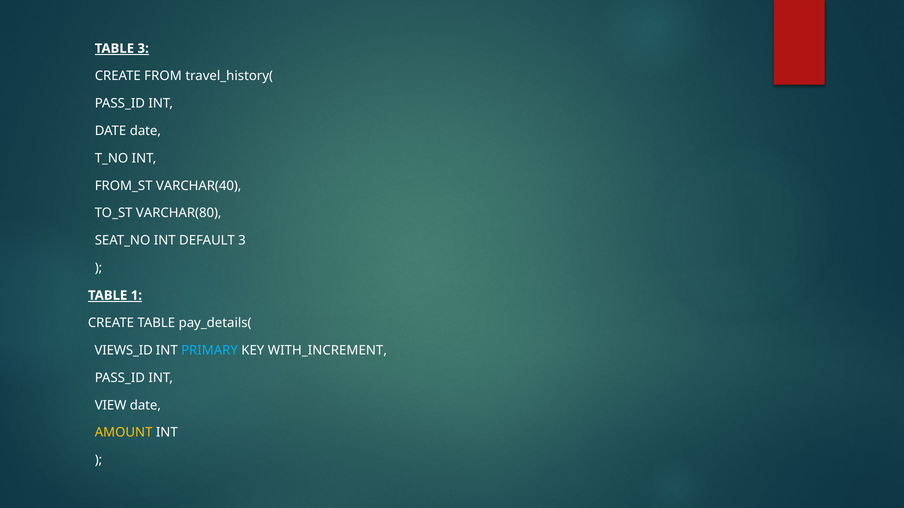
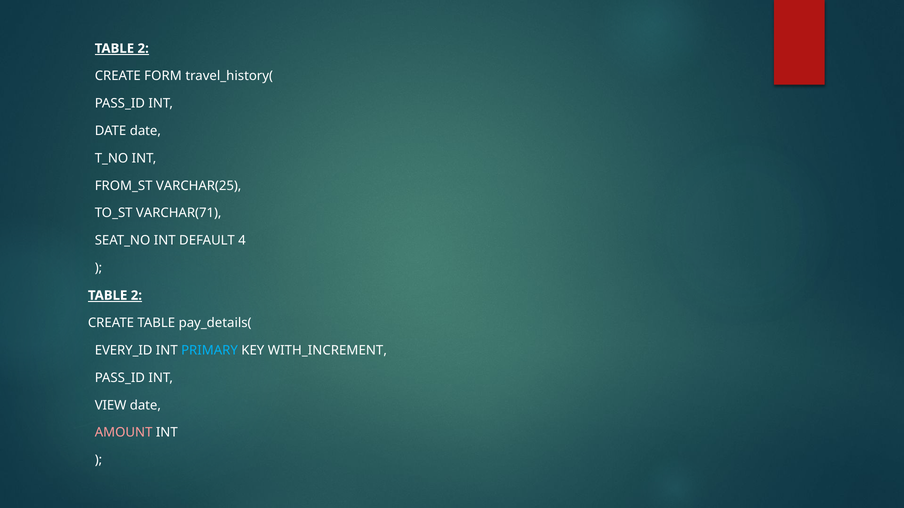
3 at (143, 49): 3 -> 2
FROM: FROM -> FORM
VARCHAR(40: VARCHAR(40 -> VARCHAR(25
VARCHAR(80: VARCHAR(80 -> VARCHAR(71
DEFAULT 3: 3 -> 4
1 at (136, 296): 1 -> 2
VIEWS_ID: VIEWS_ID -> EVERY_ID
AMOUNT colour: yellow -> pink
